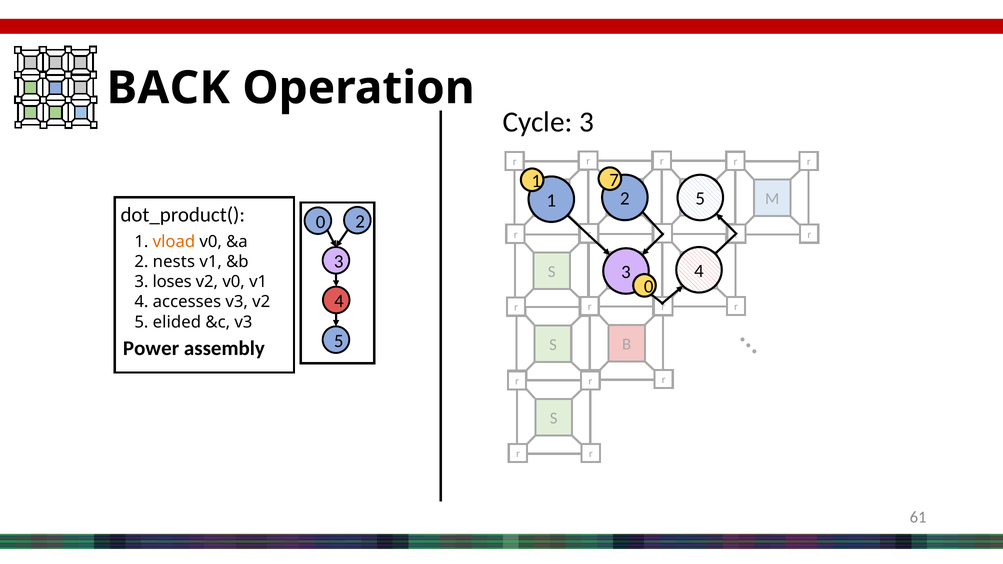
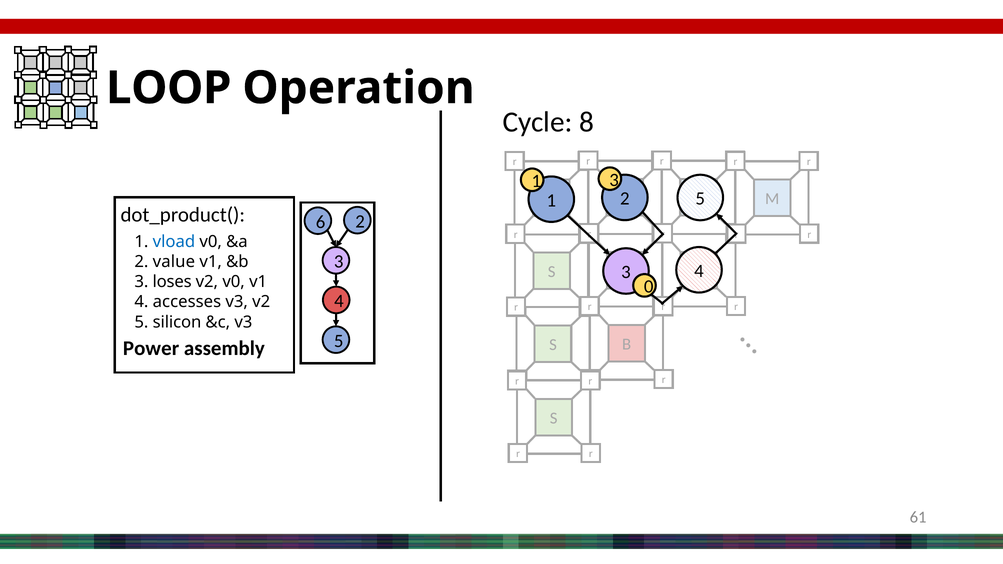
BACK: BACK -> LOOP
Cycle 3: 3 -> 8
1 7: 7 -> 3
dot_product( 0: 0 -> 6
vload colour: orange -> blue
nests: nests -> value
elided: elided -> silicon
